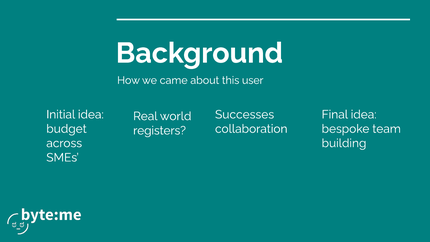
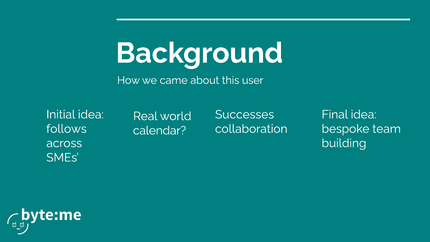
budget at (67, 129): budget -> follows
registers: registers -> calendar
